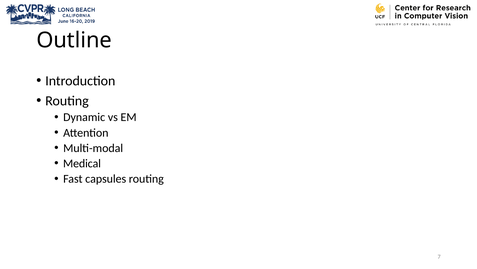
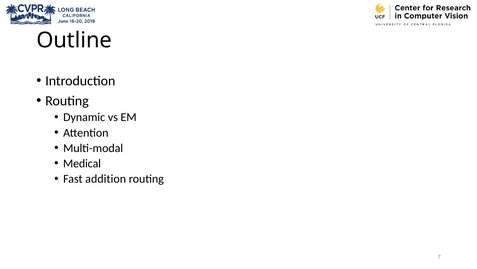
capsules: capsules -> addition
